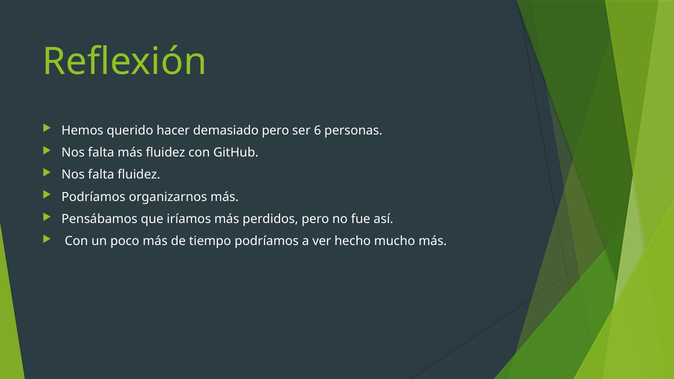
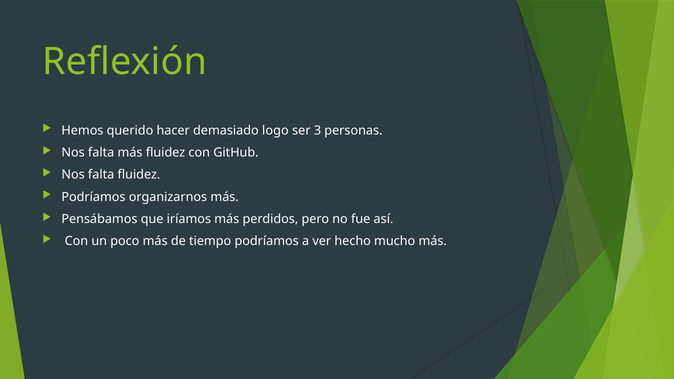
demasiado pero: pero -> logo
6: 6 -> 3
